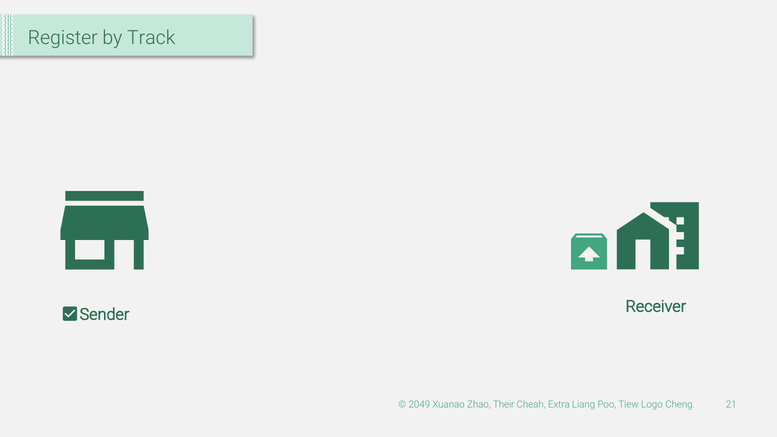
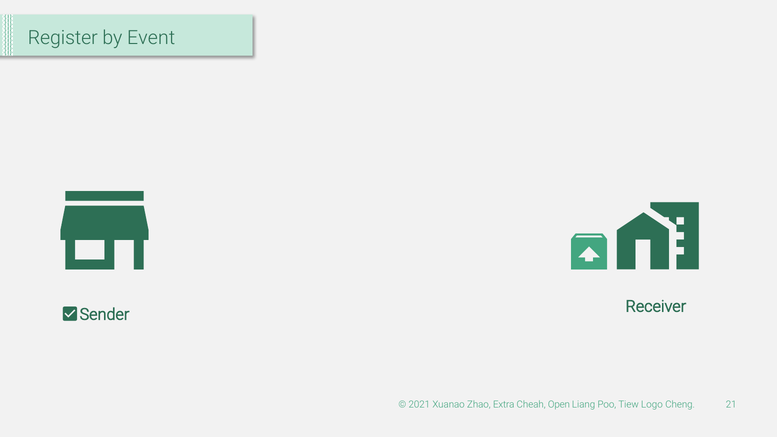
Track: Track -> Event
2049: 2049 -> 2021
Their: Their -> Extra
Extra: Extra -> Open
